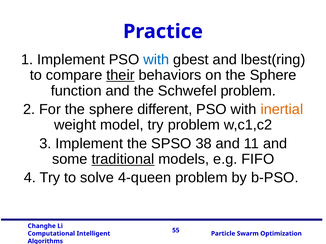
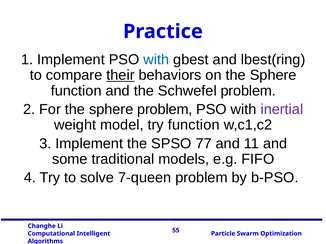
sphere different: different -> problem
inertial colour: orange -> purple
try problem: problem -> function
38: 38 -> 77
traditional underline: present -> none
4-queen: 4-queen -> 7-queen
